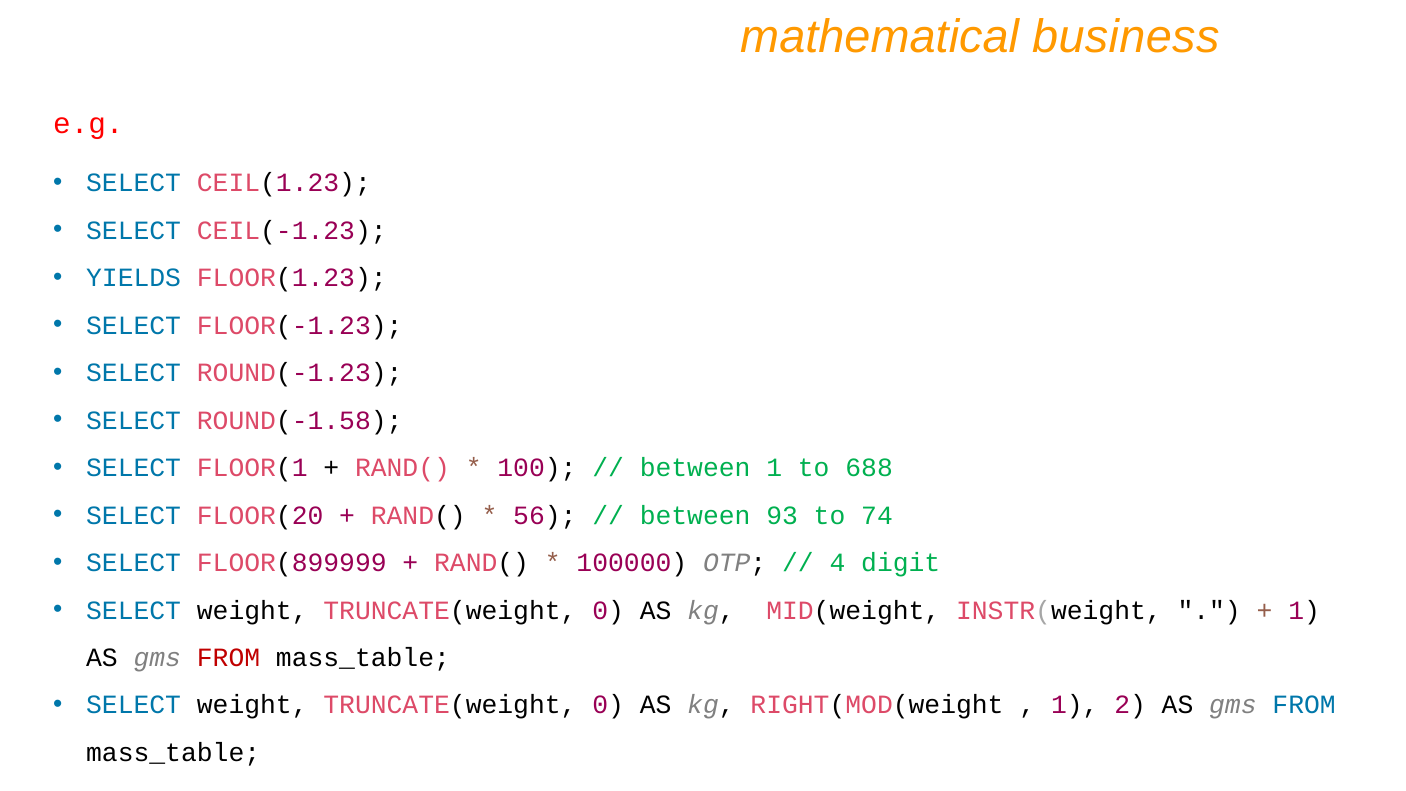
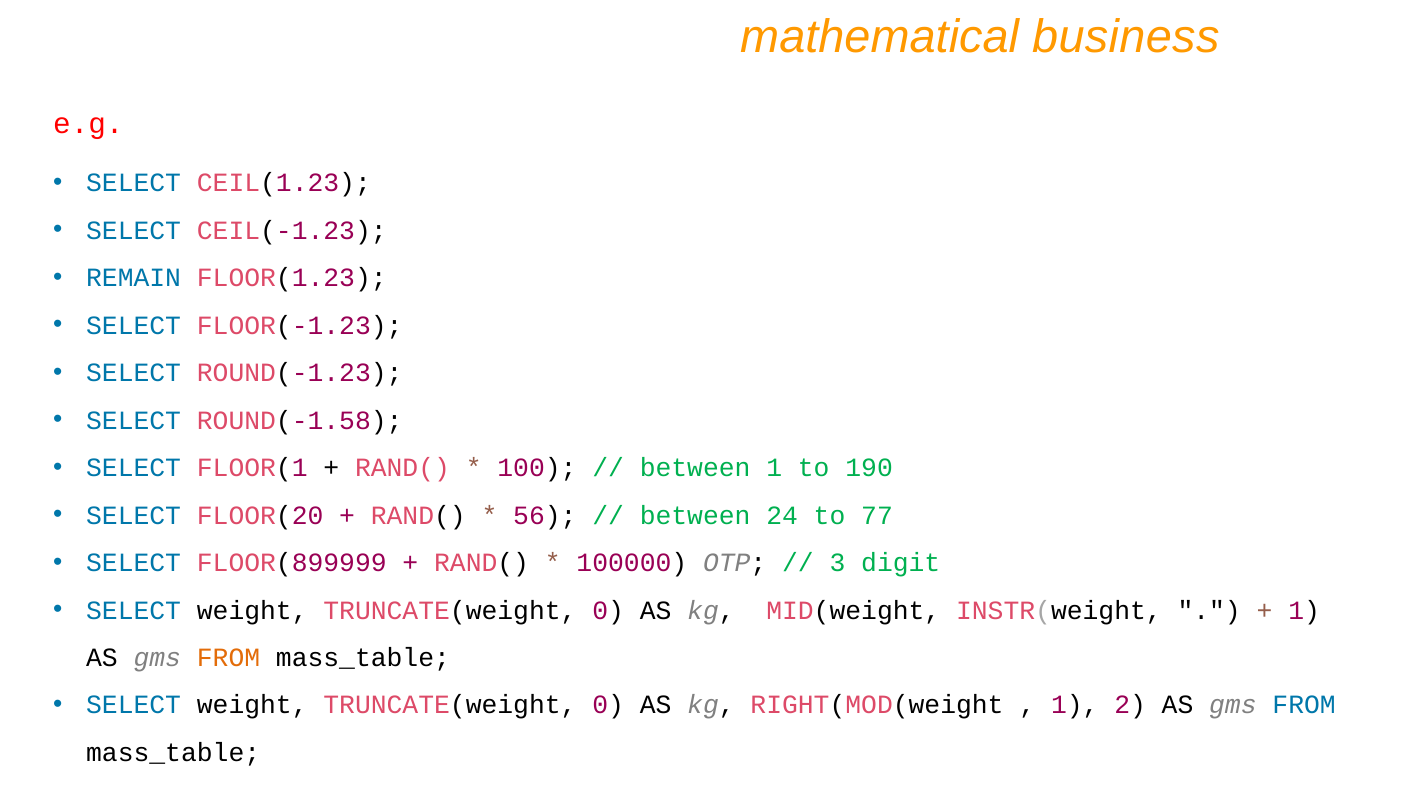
YIELDS: YIELDS -> REMAIN
688: 688 -> 190
93: 93 -> 24
74: 74 -> 77
4: 4 -> 3
FROM at (229, 658) colour: red -> orange
